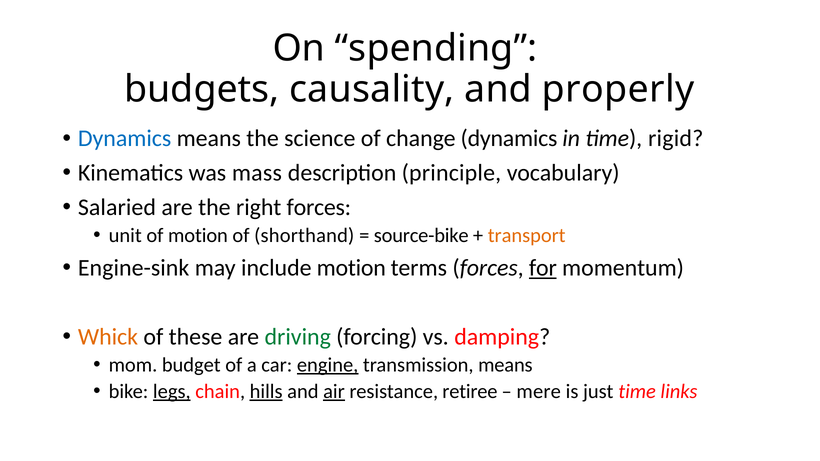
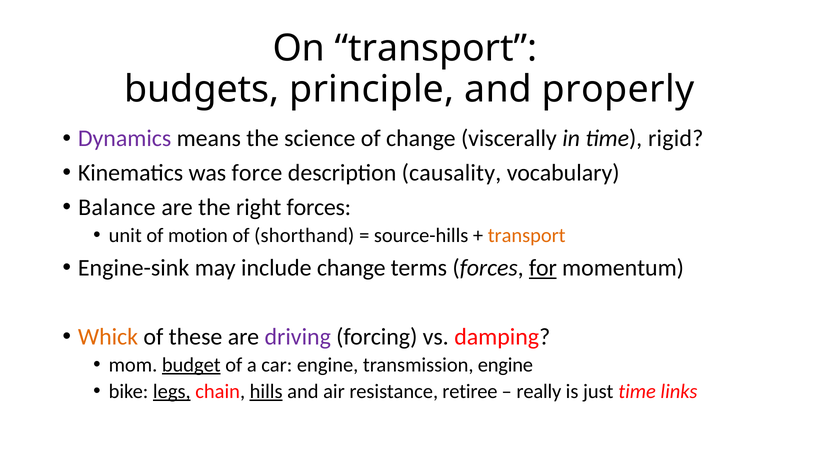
On spending: spending -> transport
causality: causality -> principle
Dynamics at (125, 139) colour: blue -> purple
change dynamics: dynamics -> viscerally
mass: mass -> force
principle: principle -> causality
Salaried: Salaried -> Balance
source-bike: source-bike -> source-hills
include motion: motion -> change
driving colour: green -> purple
budget underline: none -> present
engine at (328, 365) underline: present -> none
transmission means: means -> engine
air underline: present -> none
mere: mere -> really
